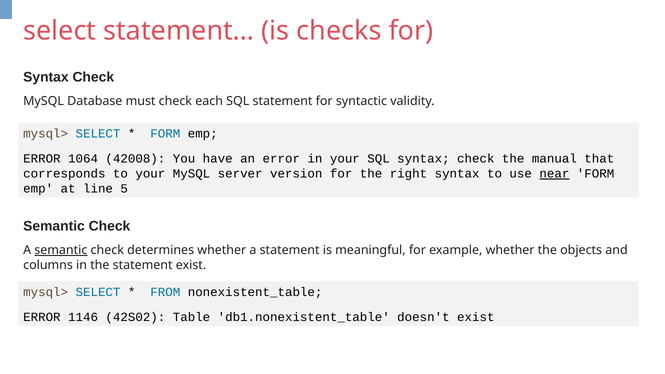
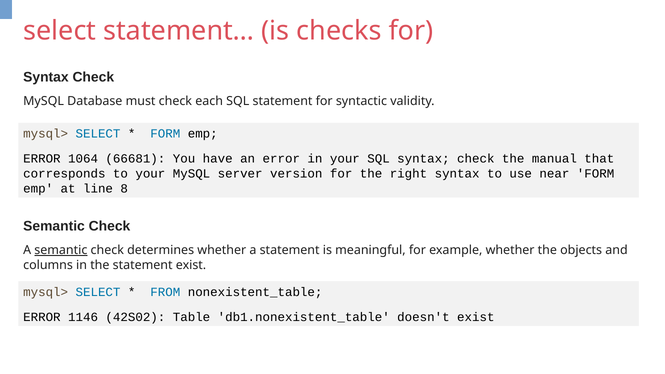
42008: 42008 -> 66681
near underline: present -> none
5: 5 -> 8
